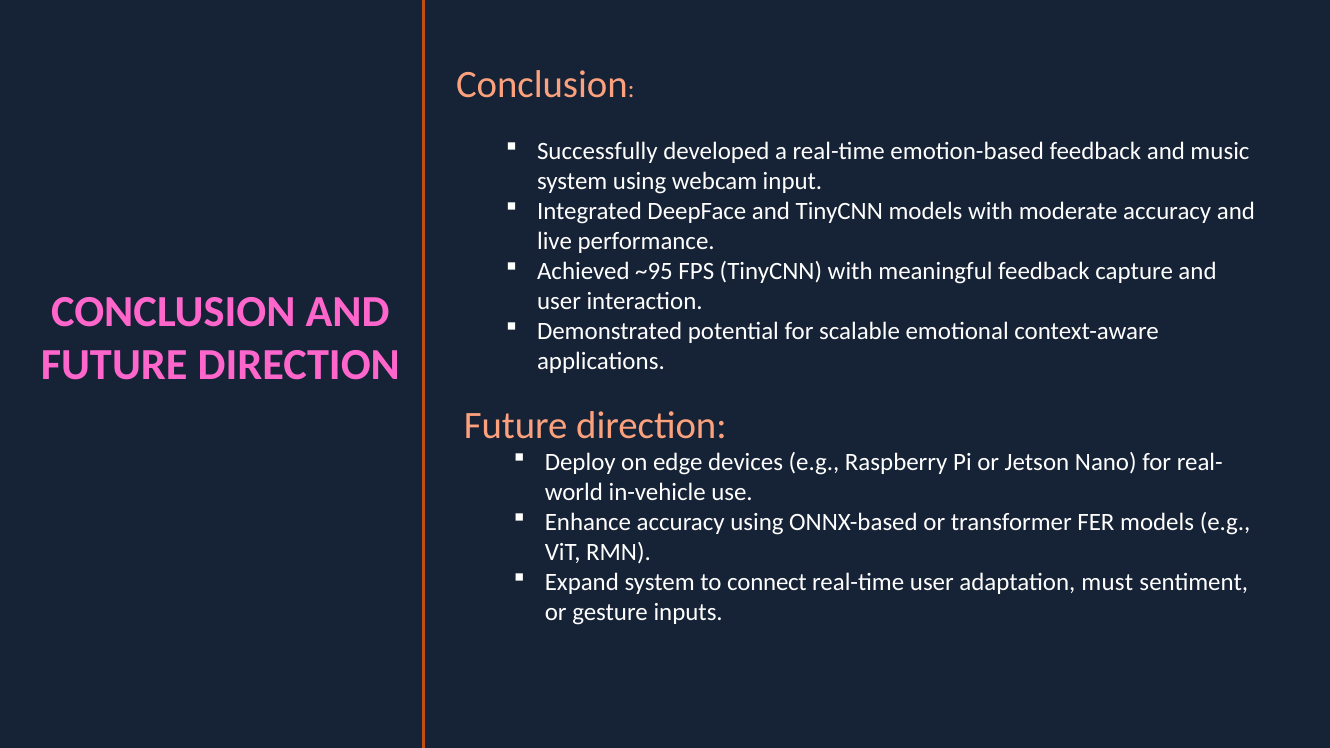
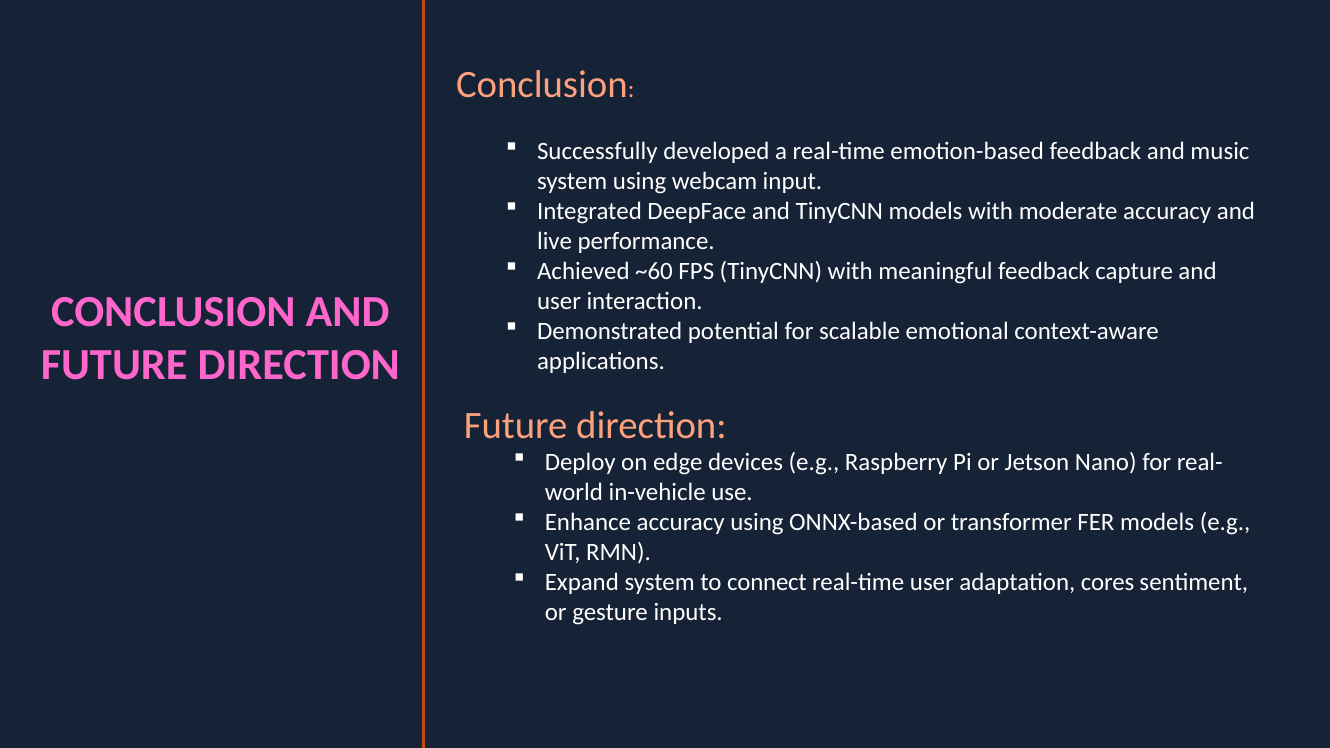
~95: ~95 -> ~60
must: must -> cores
